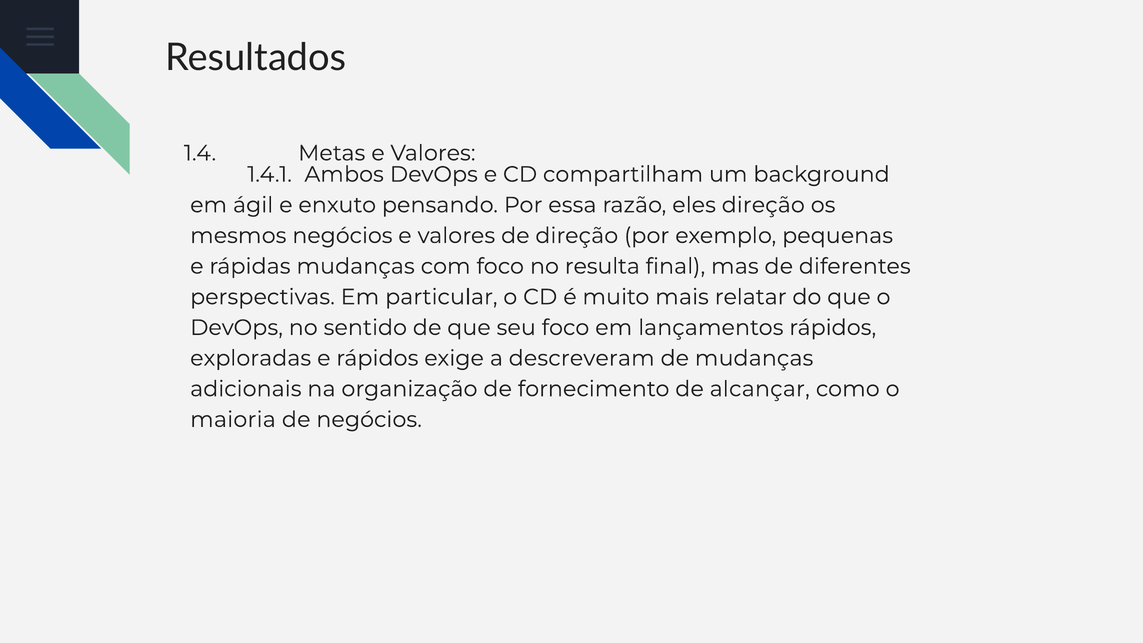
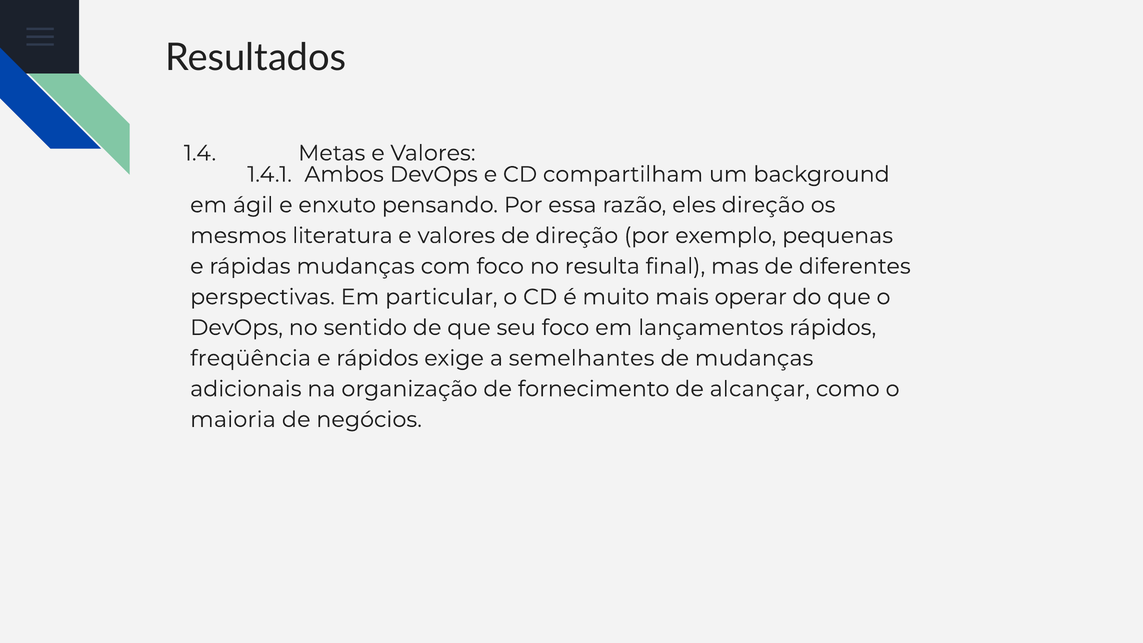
mesmos negócios: negócios -> literatura
relatar: relatar -> operar
exploradas: exploradas -> freqüência
descreveram: descreveram -> semelhantes
